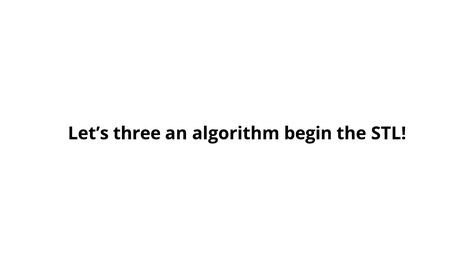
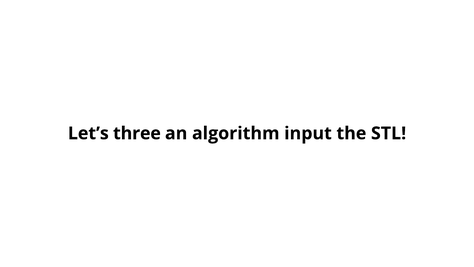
begin: begin -> input
